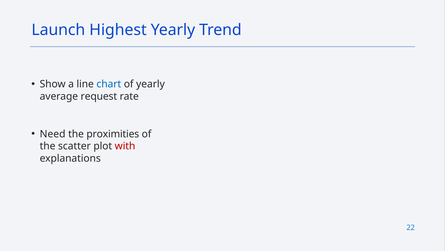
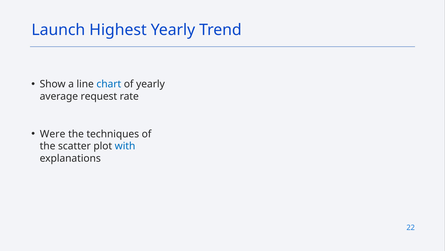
Need: Need -> Were
proximities: proximities -> techniques
with colour: red -> blue
